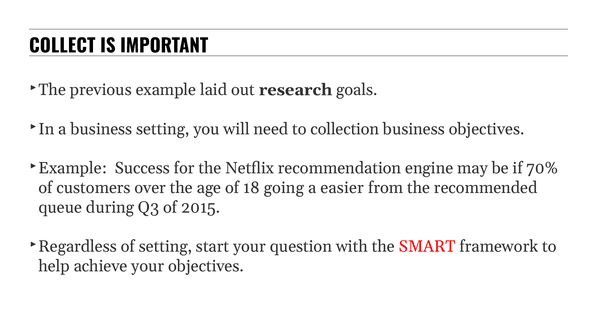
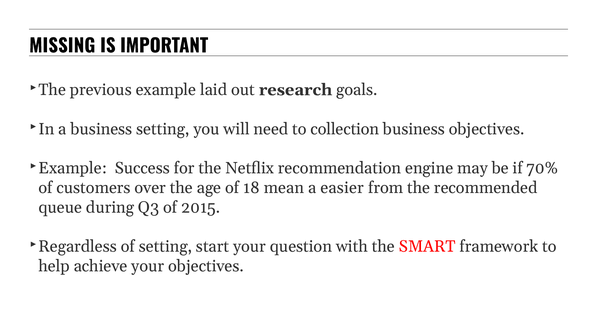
COLLECT: COLLECT -> MISSING
going: going -> mean
